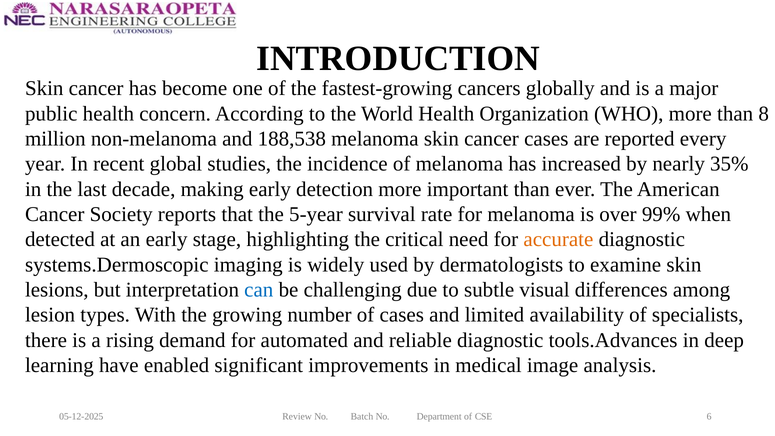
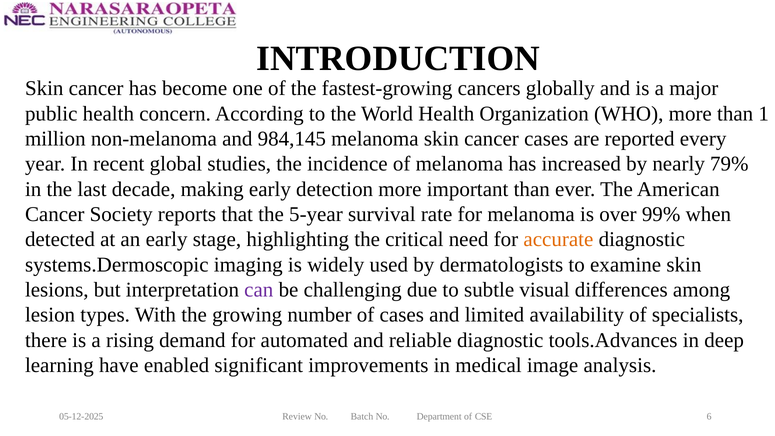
8: 8 -> 1
188,538: 188,538 -> 984,145
35%: 35% -> 79%
can colour: blue -> purple
